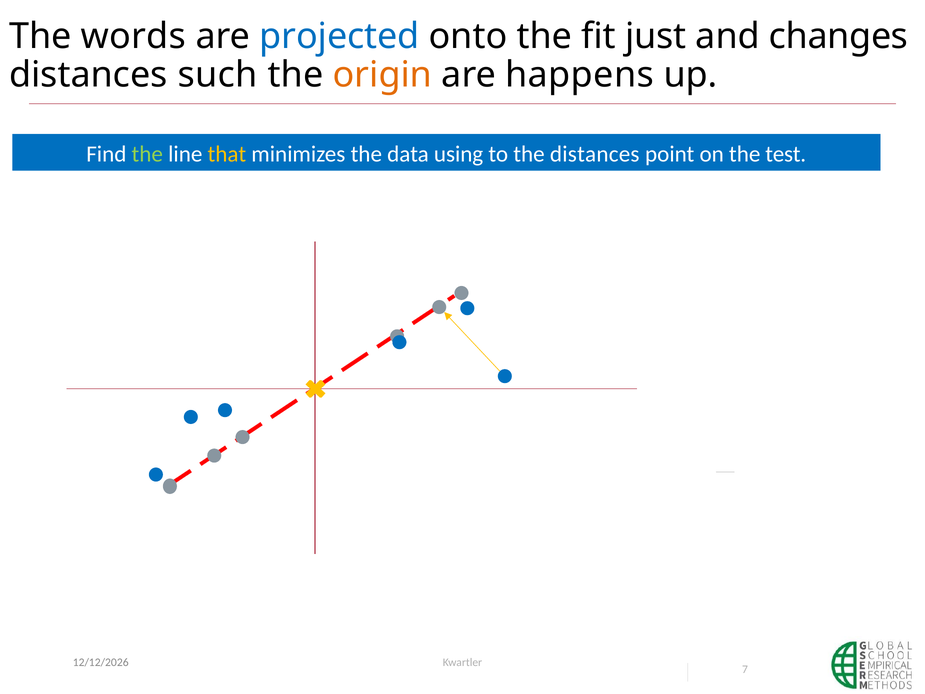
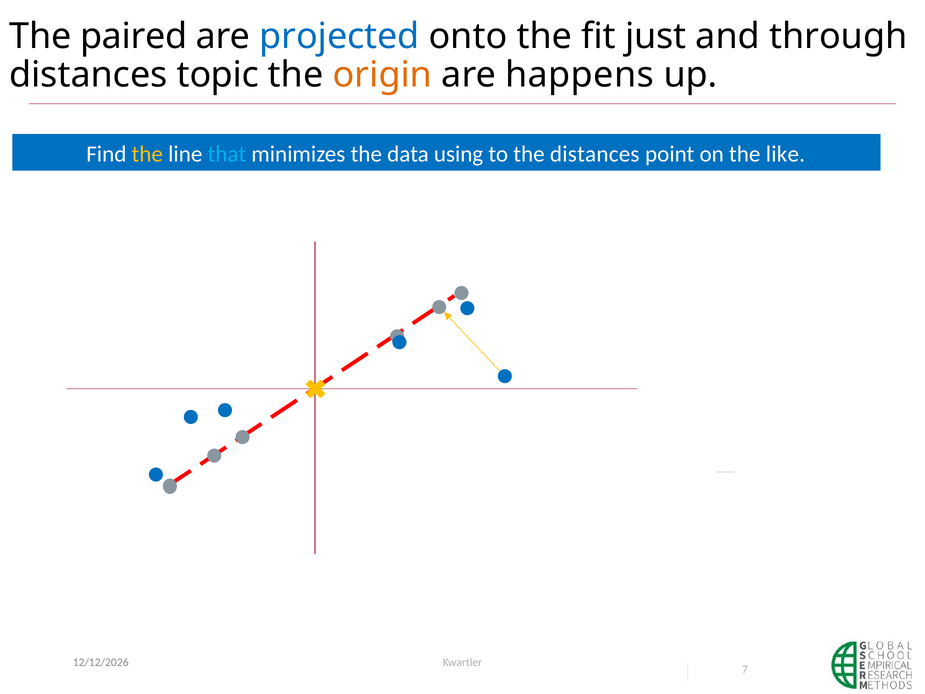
words: words -> paired
changes: changes -> through
such: such -> topic
the at (147, 154) colour: light green -> yellow
that colour: yellow -> light blue
test: test -> like
